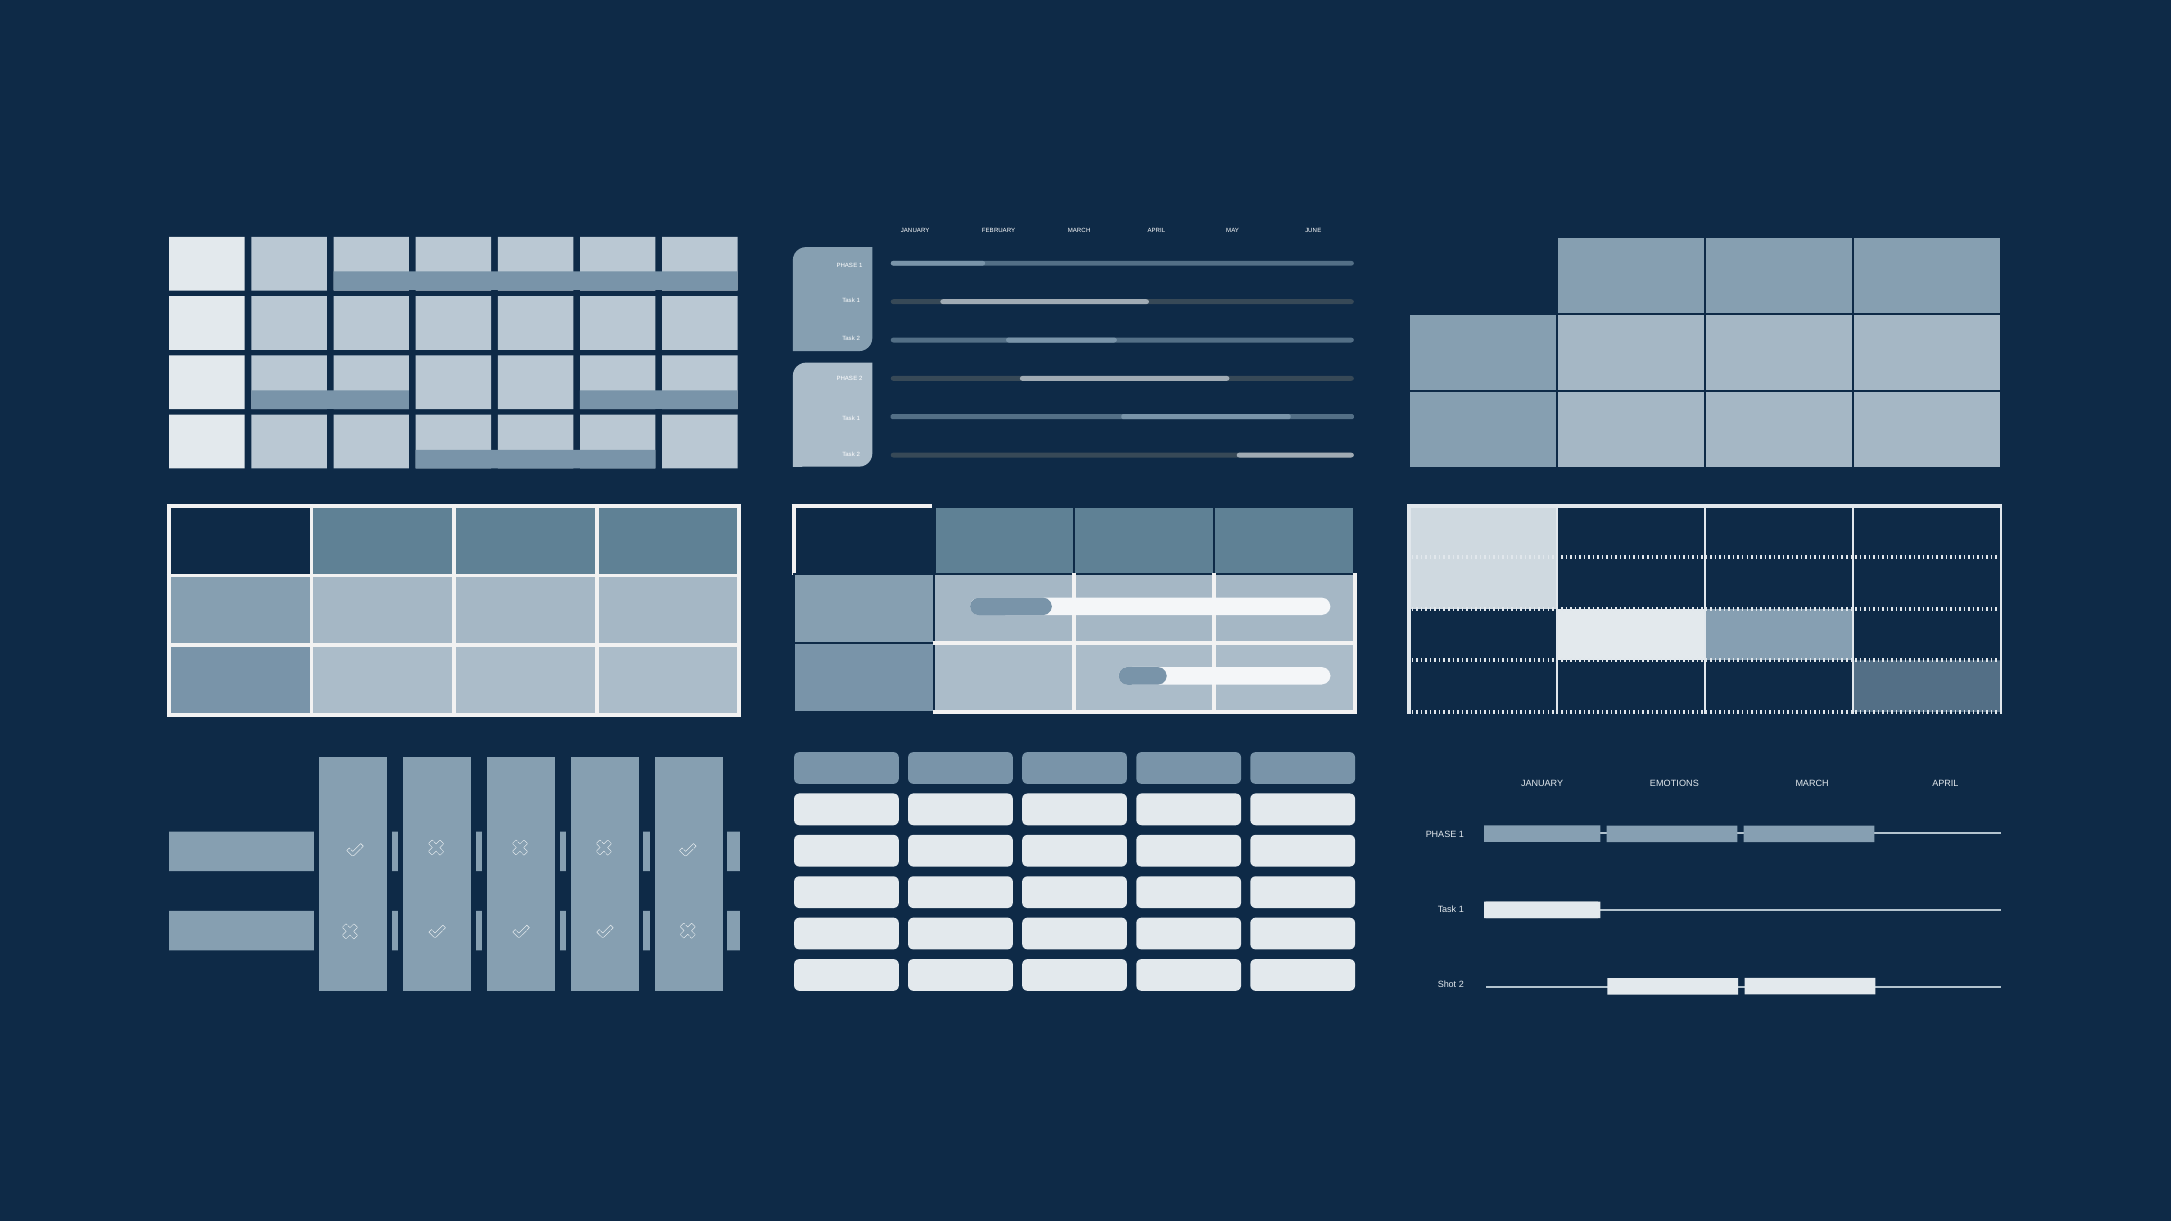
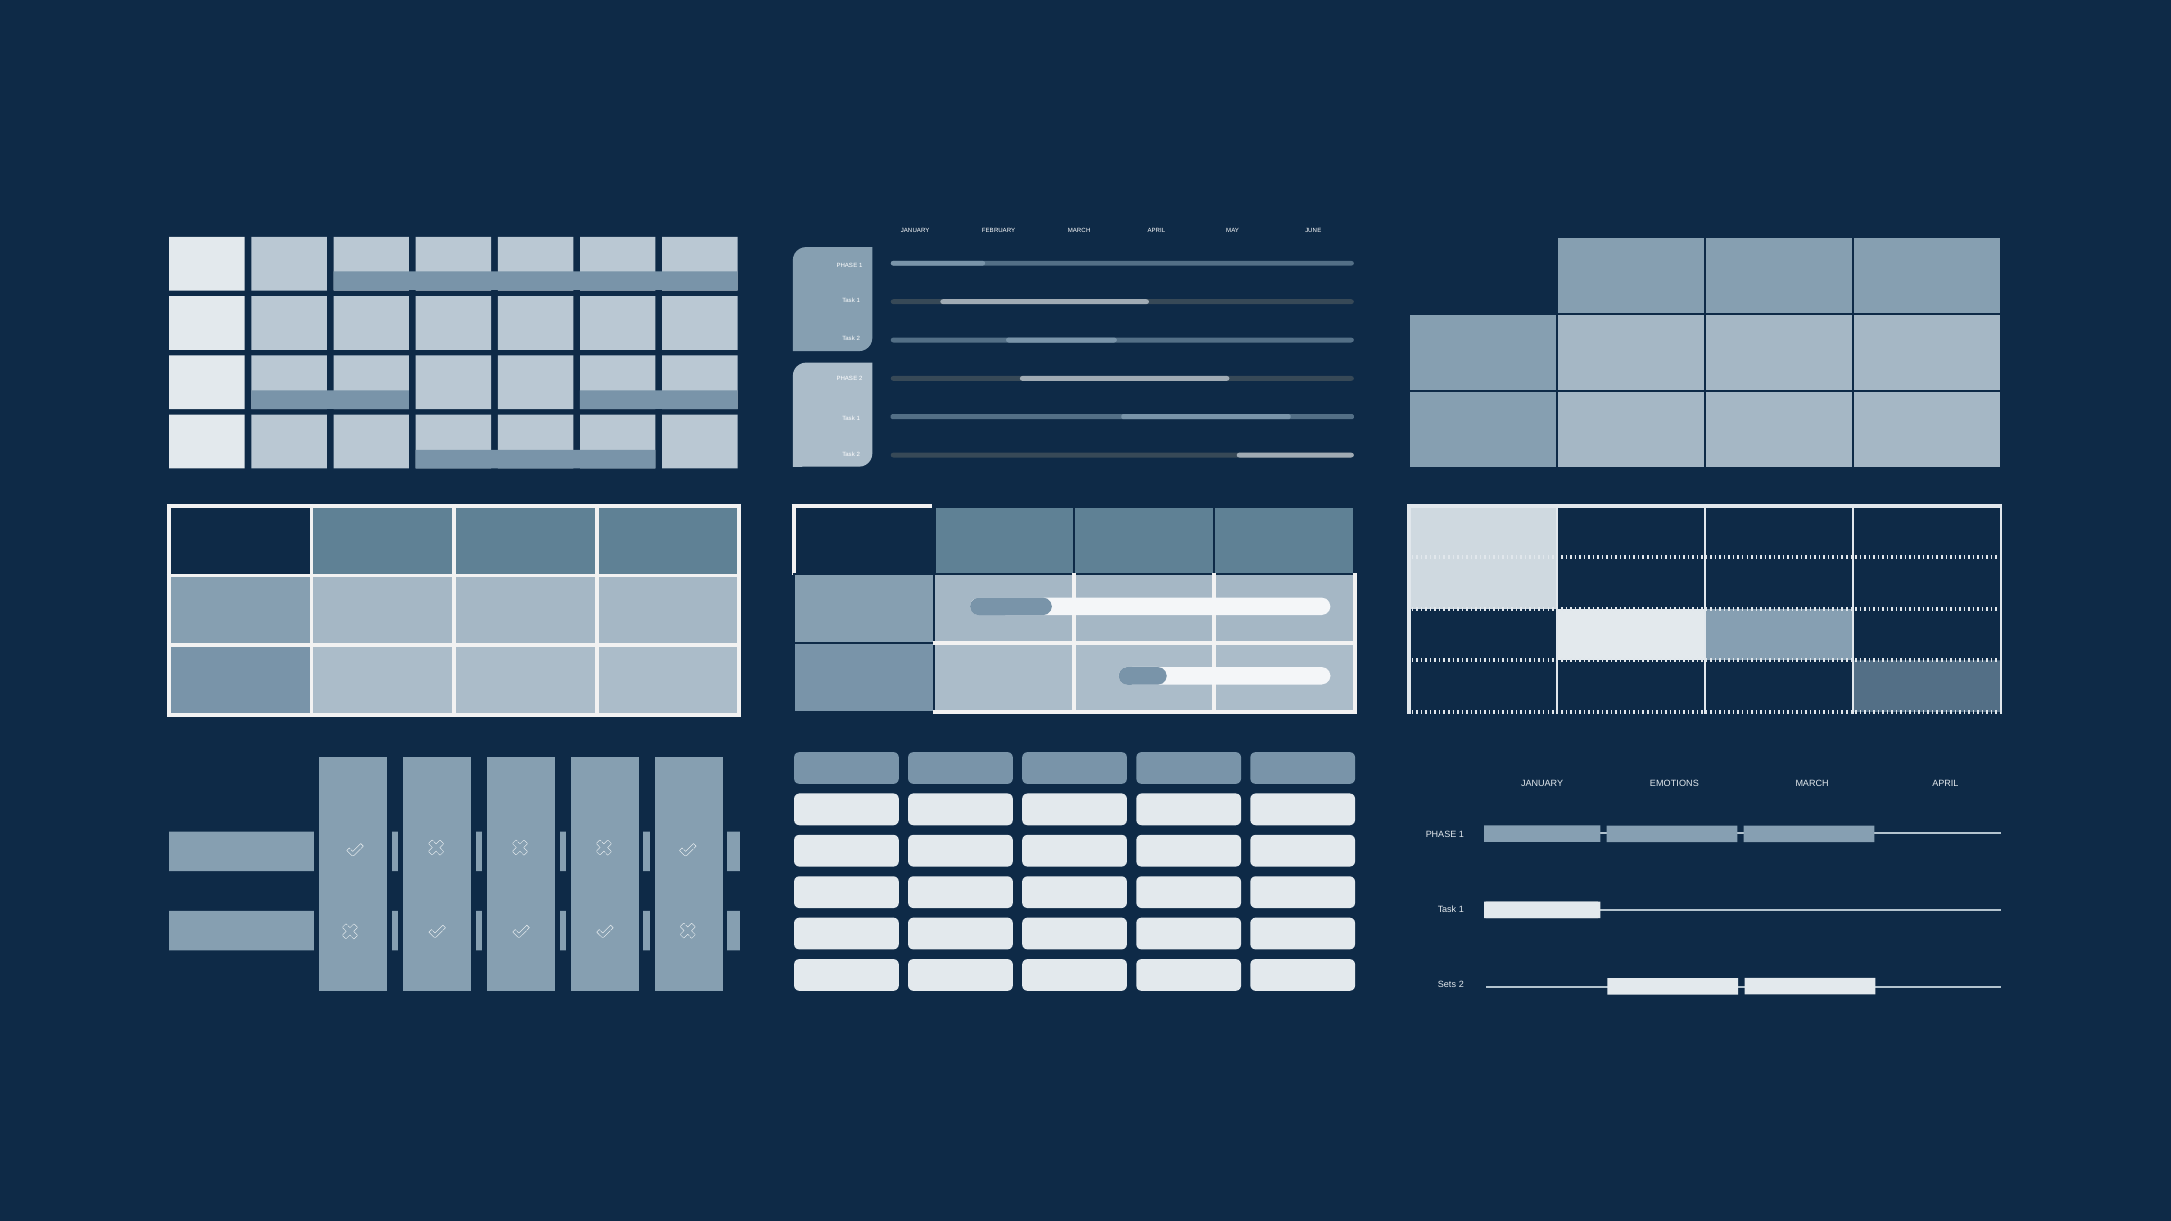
Shot: Shot -> Sets
